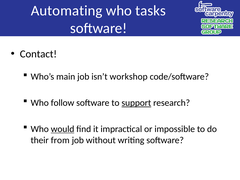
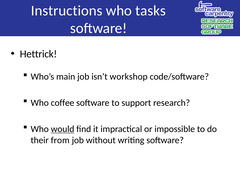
Automating: Automating -> Instructions
Contact: Contact -> Hettrick
follow: follow -> coffee
support underline: present -> none
